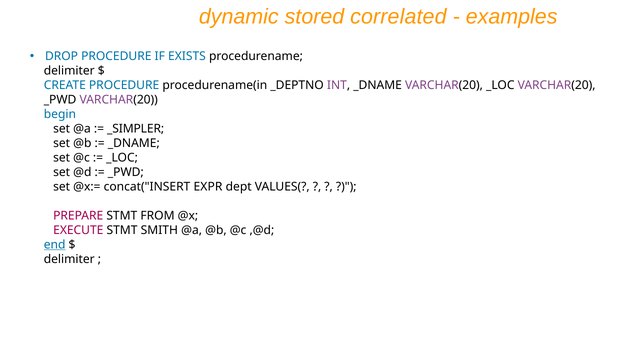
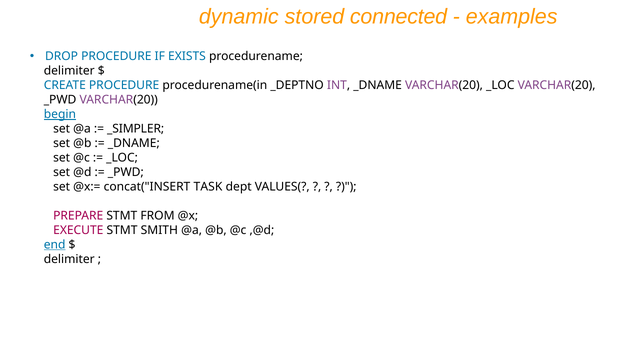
correlated: correlated -> connected
begin underline: none -> present
EXPR: EXPR -> TASK
